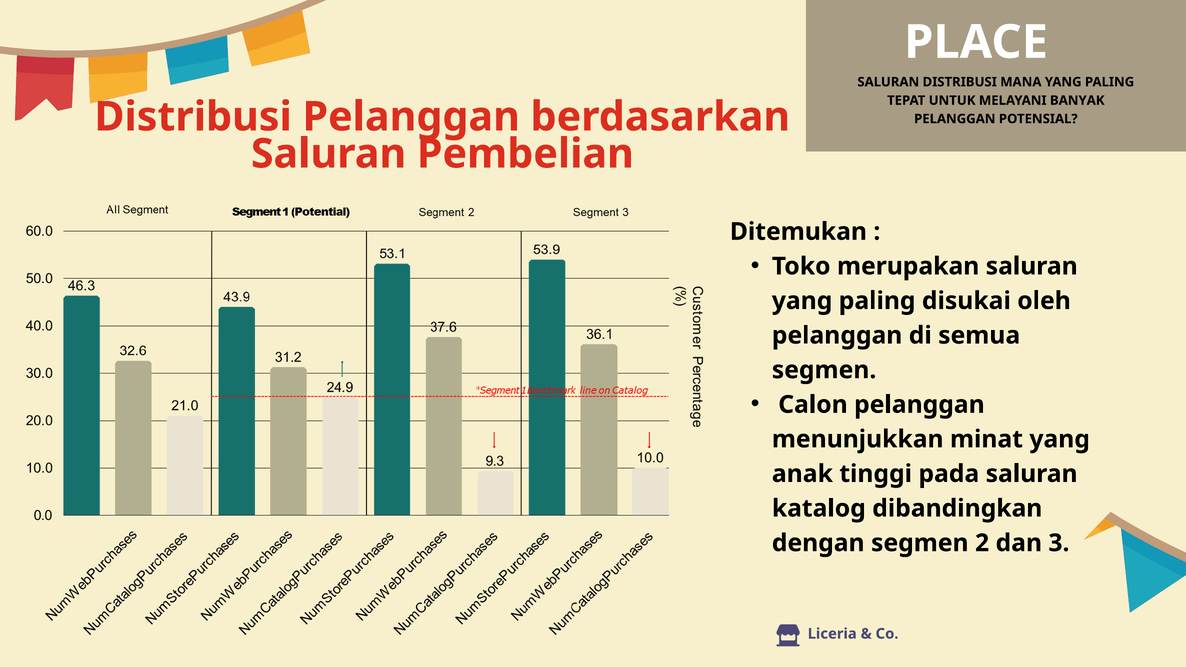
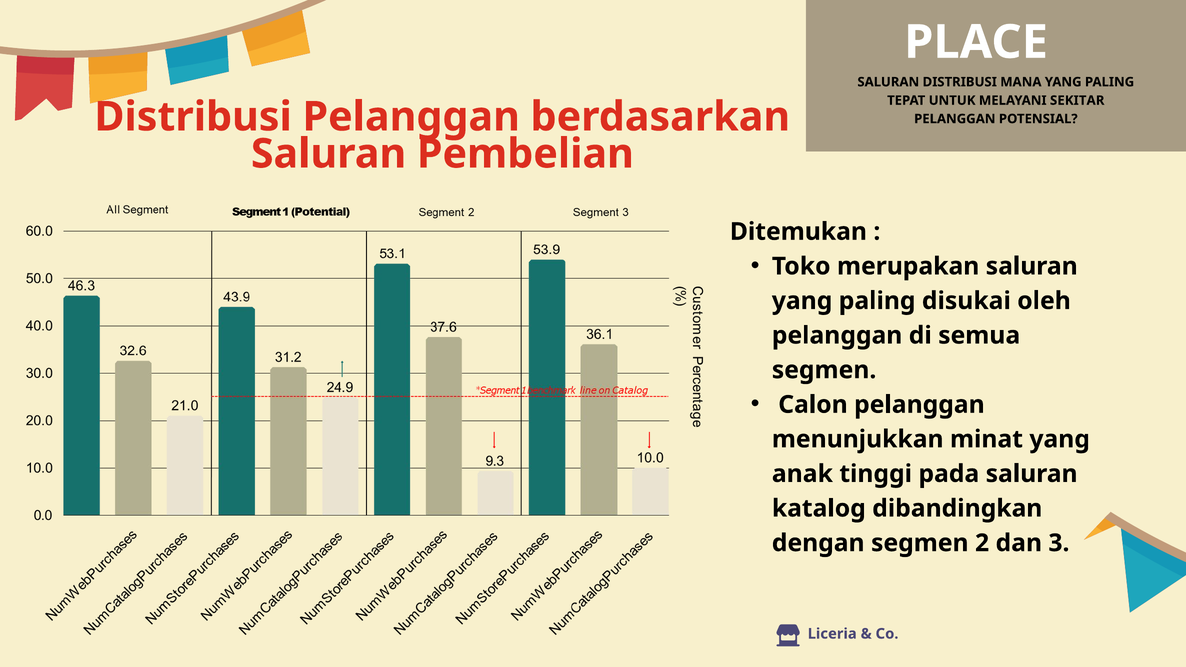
BANYAK: BANYAK -> SEKITAR
